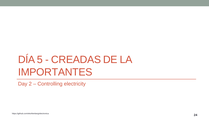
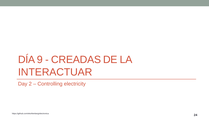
5: 5 -> 9
IMPORTANTES: IMPORTANTES -> INTERACTUAR
